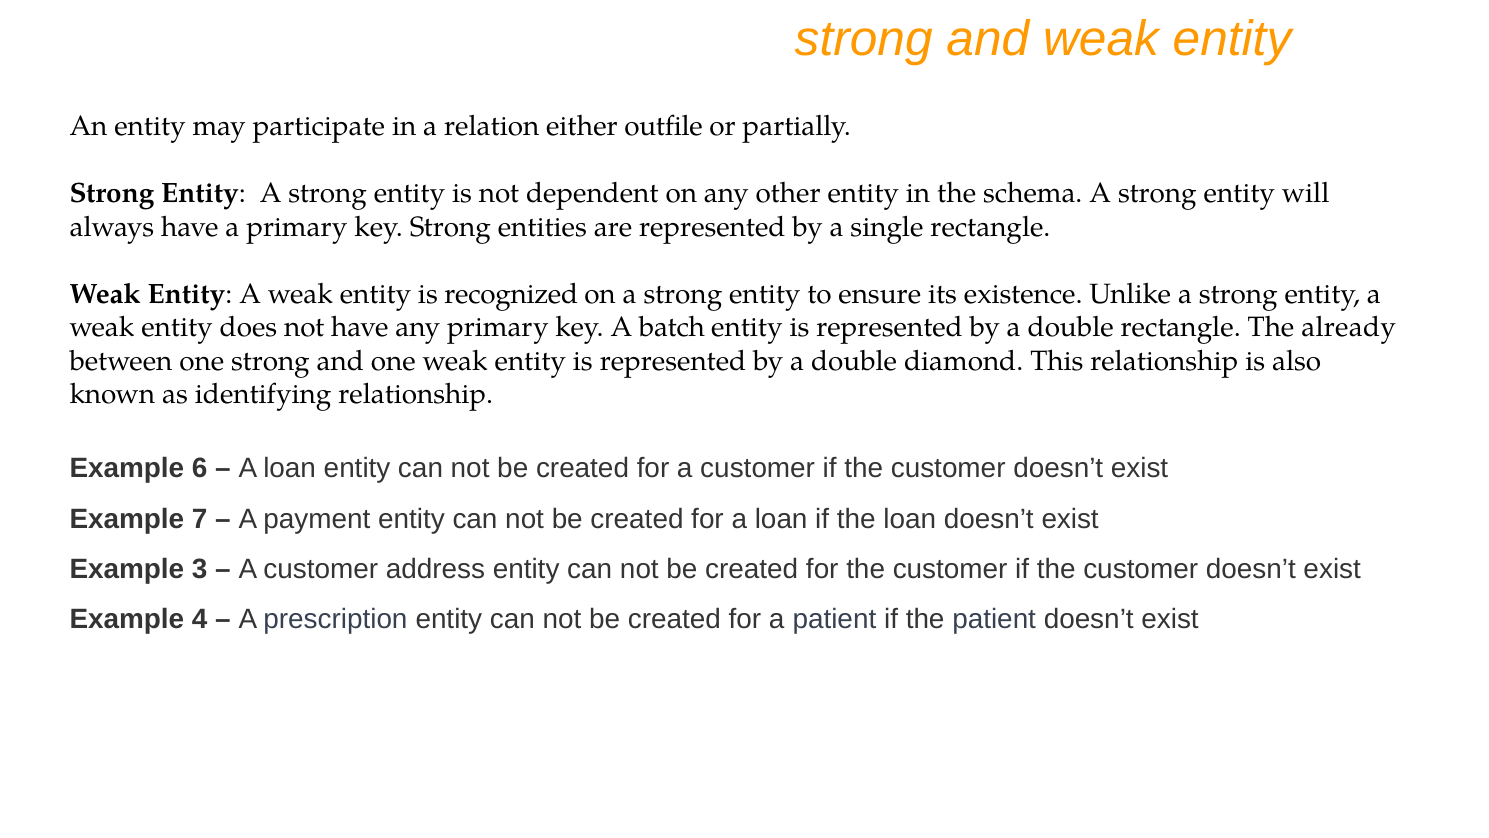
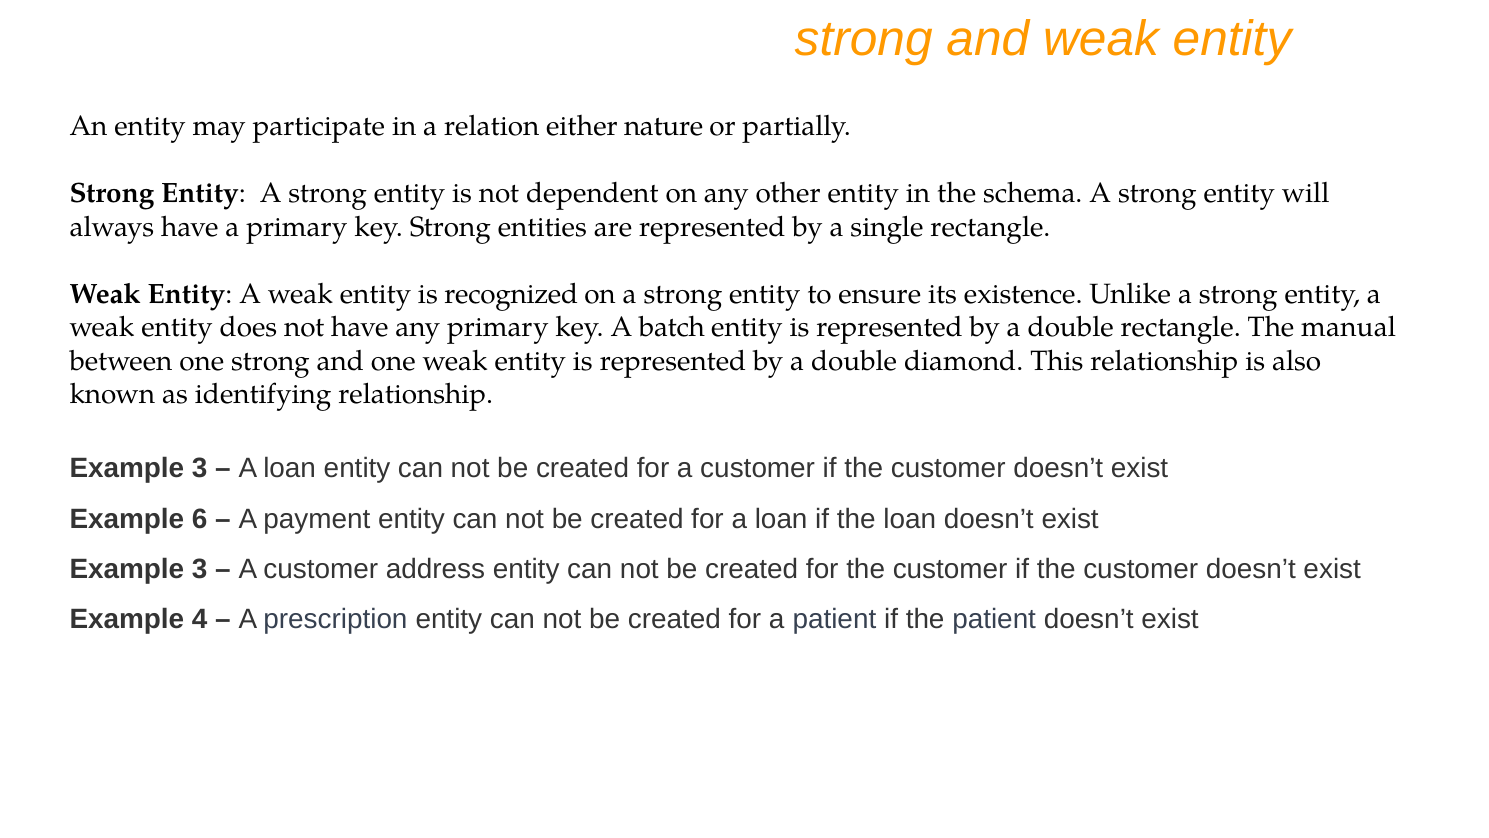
outfile: outfile -> nature
already: already -> manual
6 at (200, 468): 6 -> 3
7: 7 -> 6
